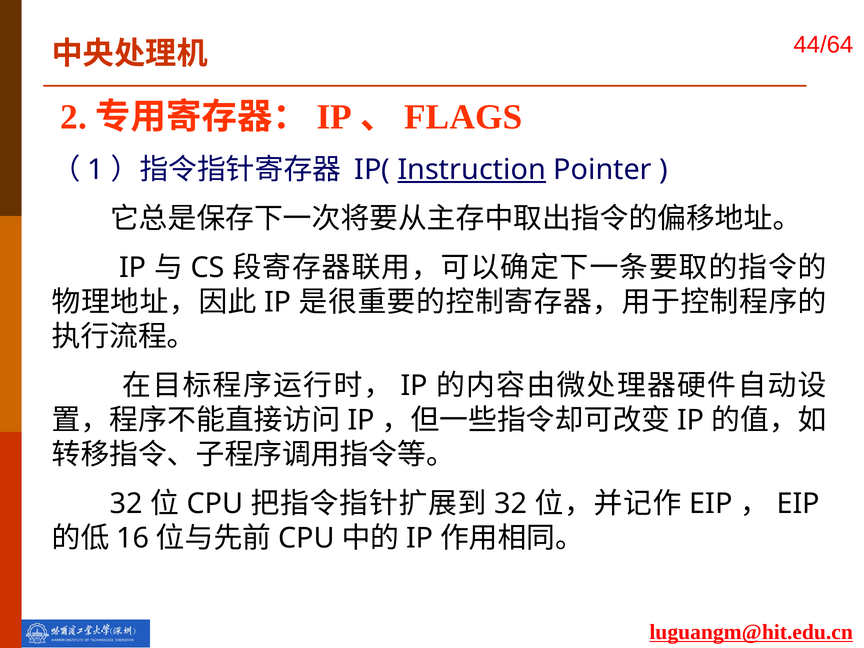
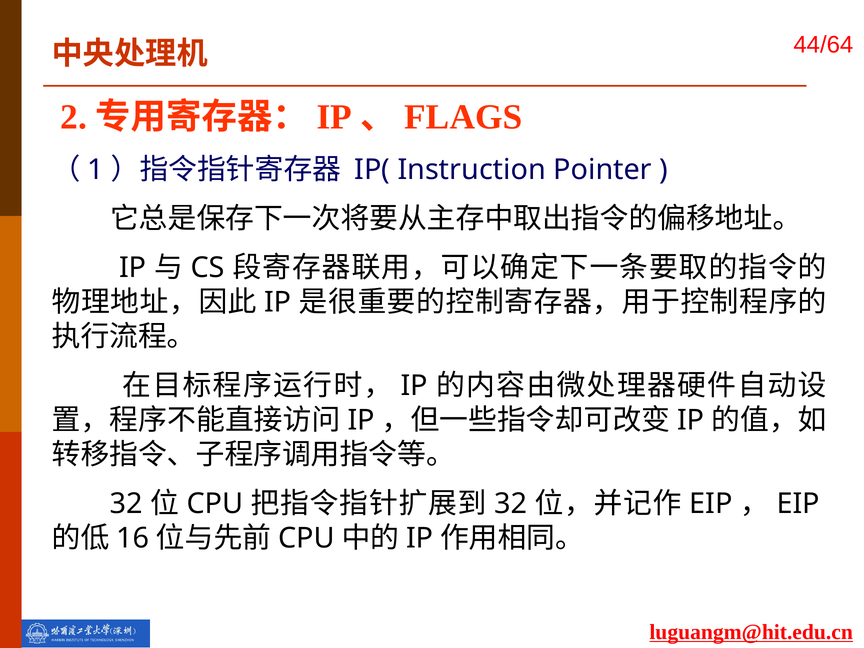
Instruction underline: present -> none
